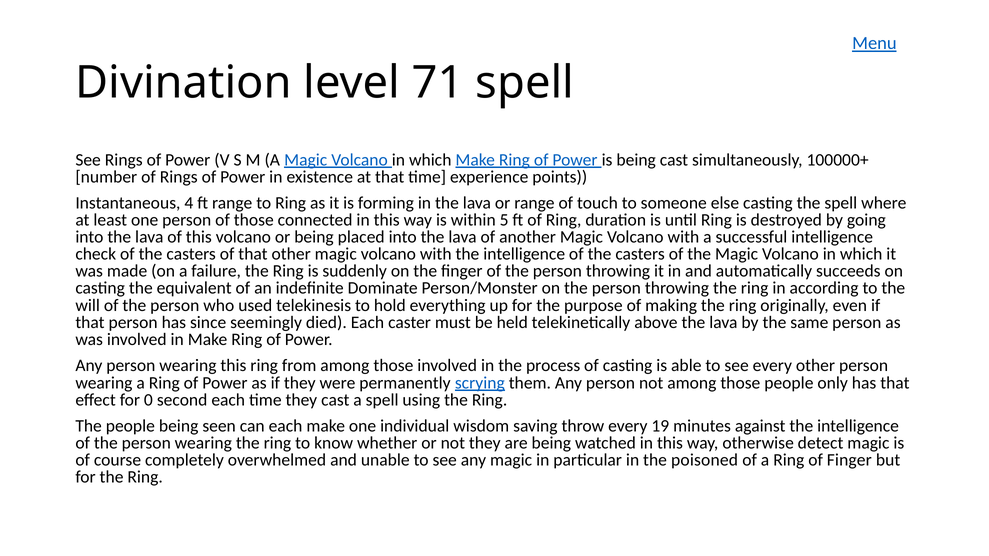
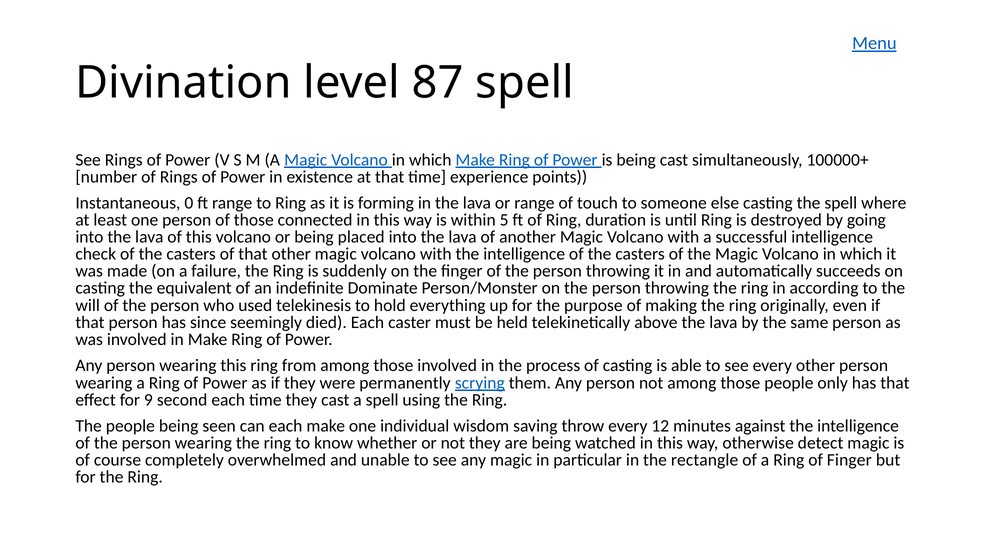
71: 71 -> 87
4: 4 -> 0
0: 0 -> 9
19: 19 -> 12
poisoned: poisoned -> rectangle
